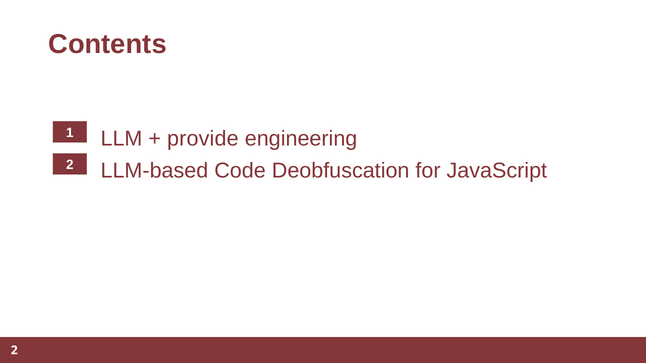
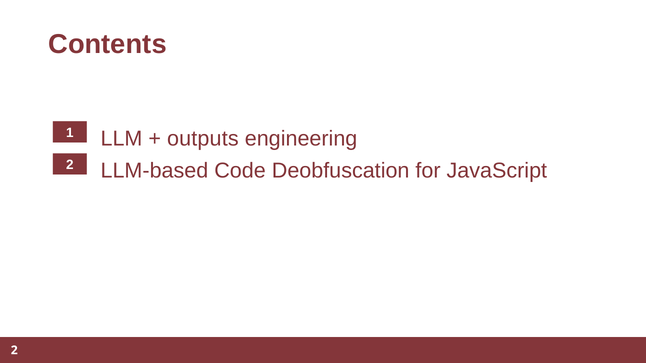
provide: provide -> outputs
